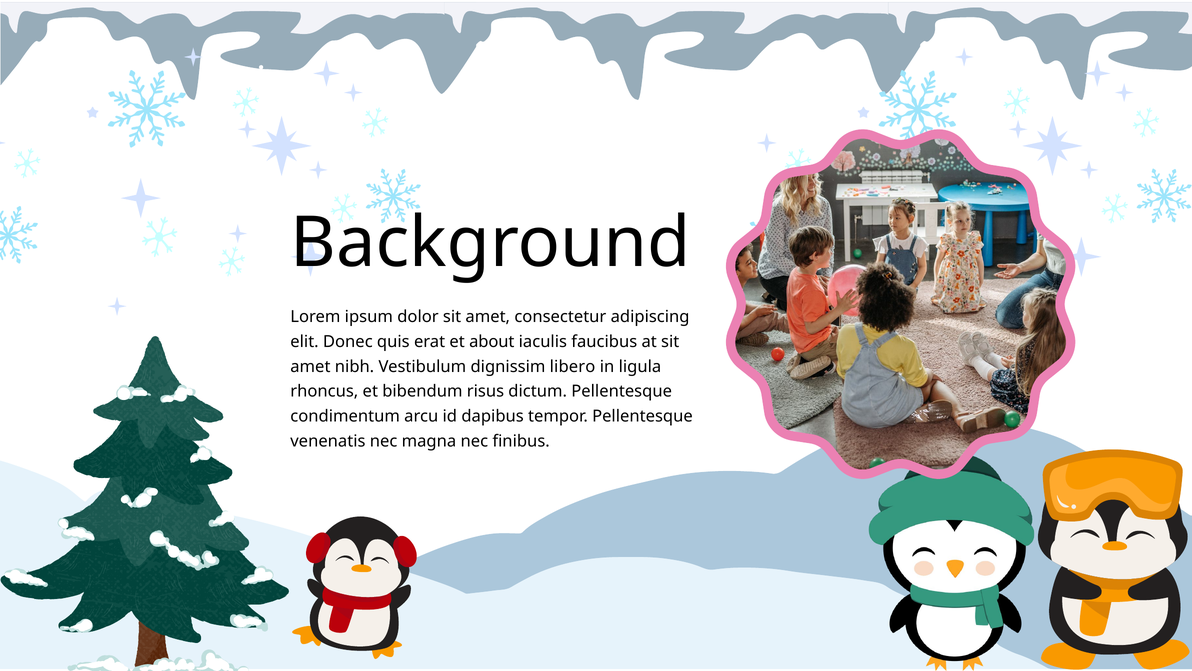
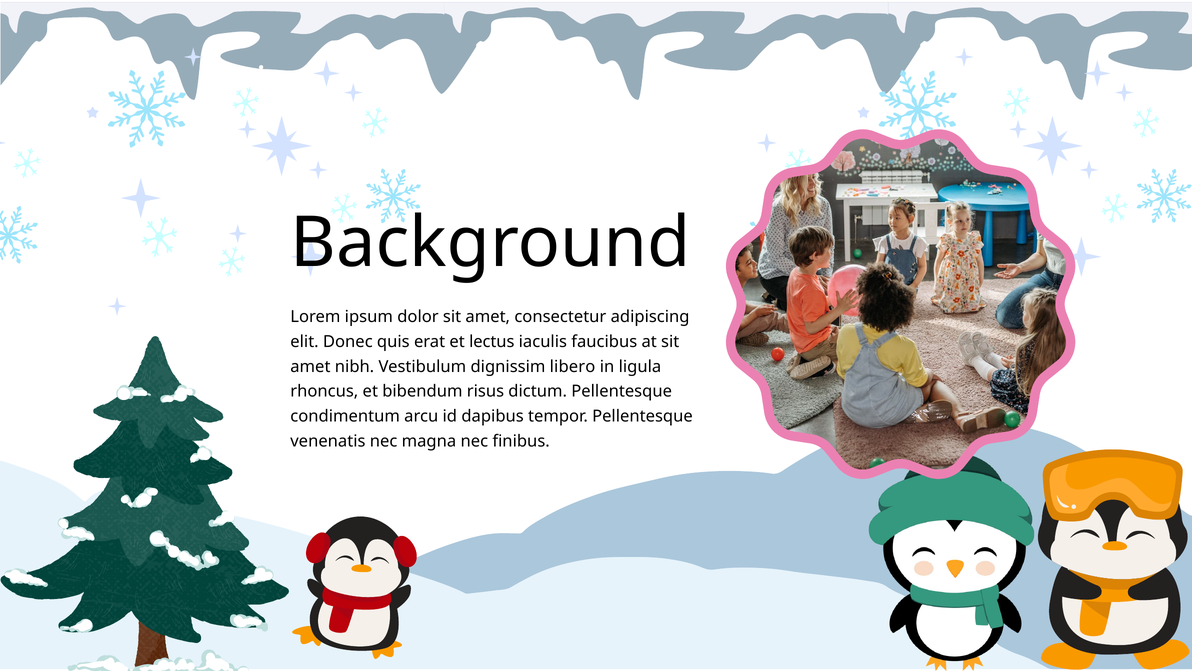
about: about -> lectus
